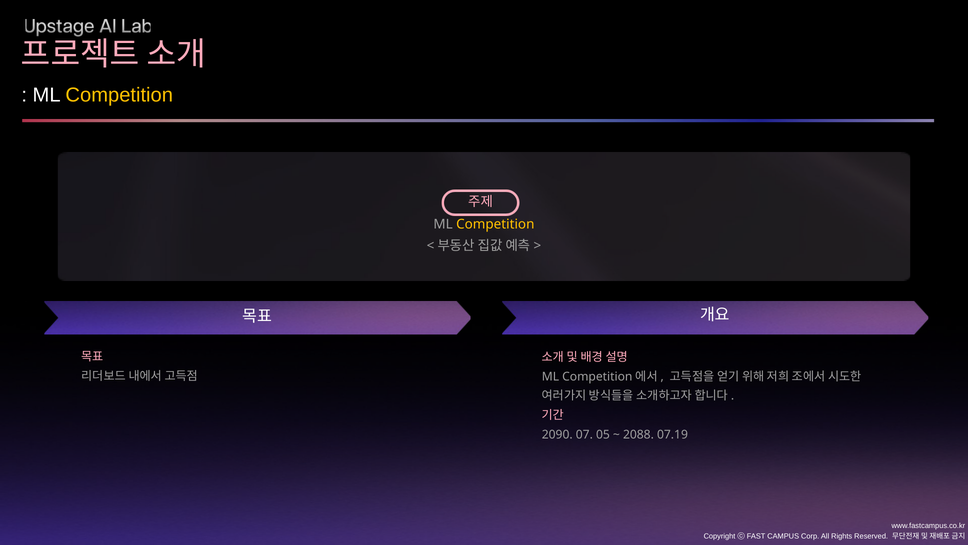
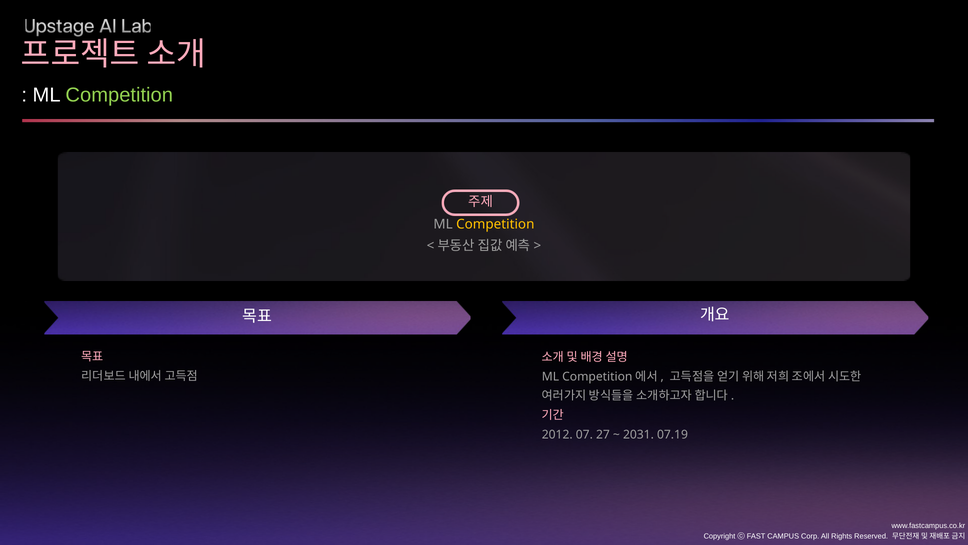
Competition at (119, 95) colour: yellow -> light green
2090: 2090 -> 2012
05: 05 -> 27
2088: 2088 -> 2031
